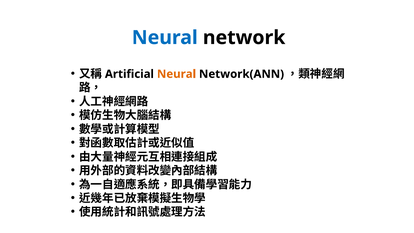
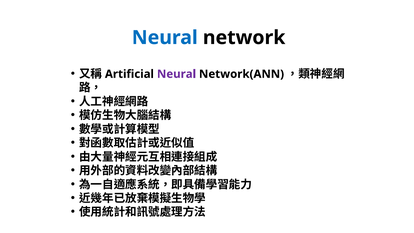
Neural at (177, 74) colour: orange -> purple
